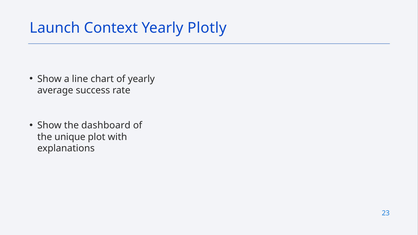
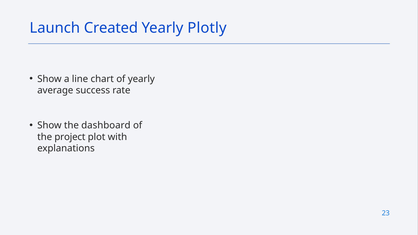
Context: Context -> Created
unique: unique -> project
